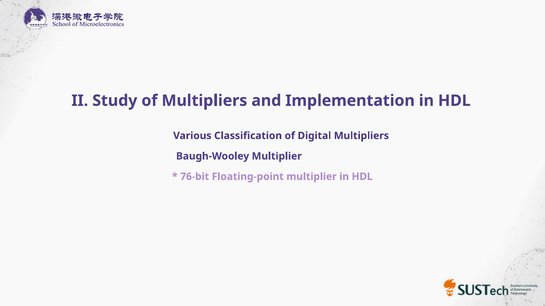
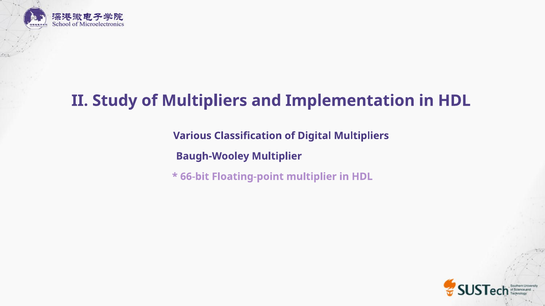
76-bit: 76-bit -> 66-bit
